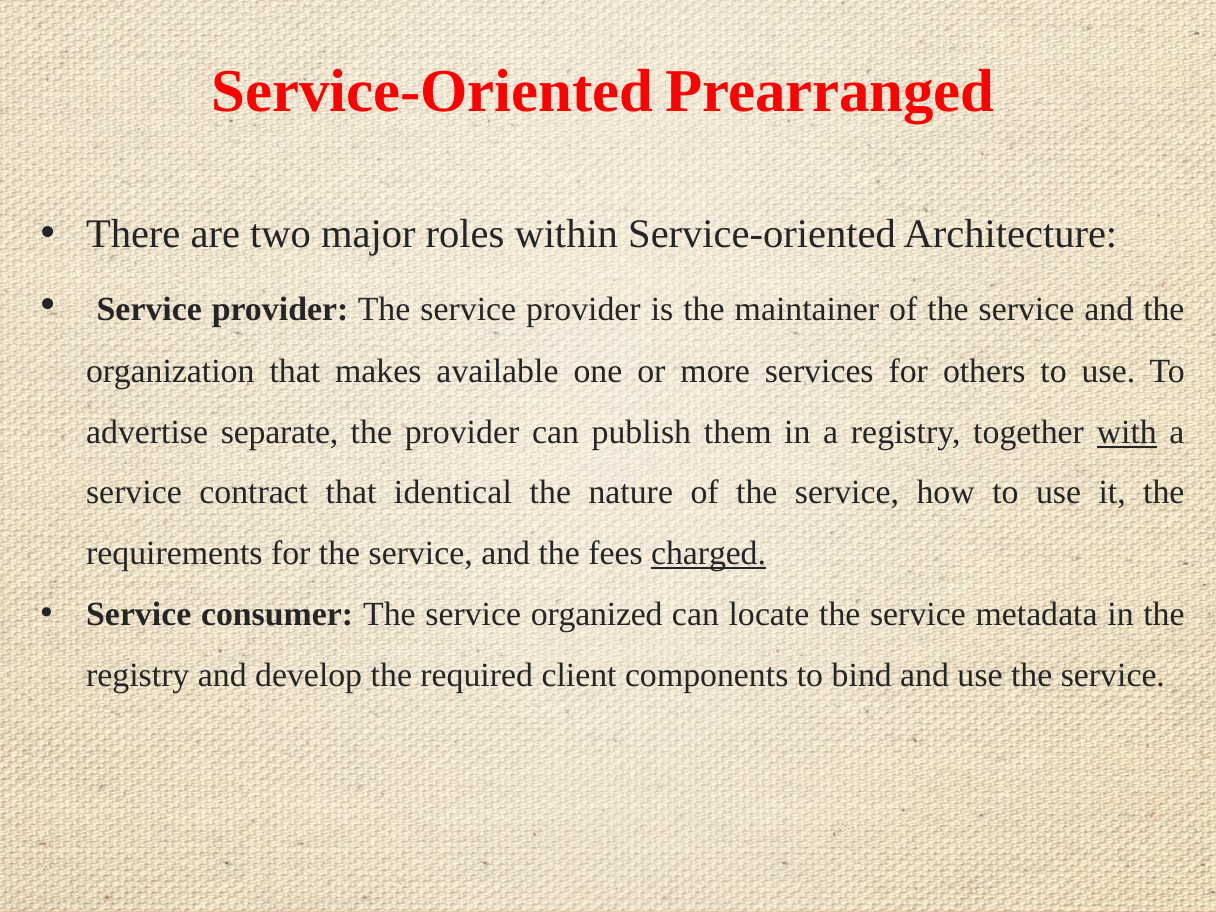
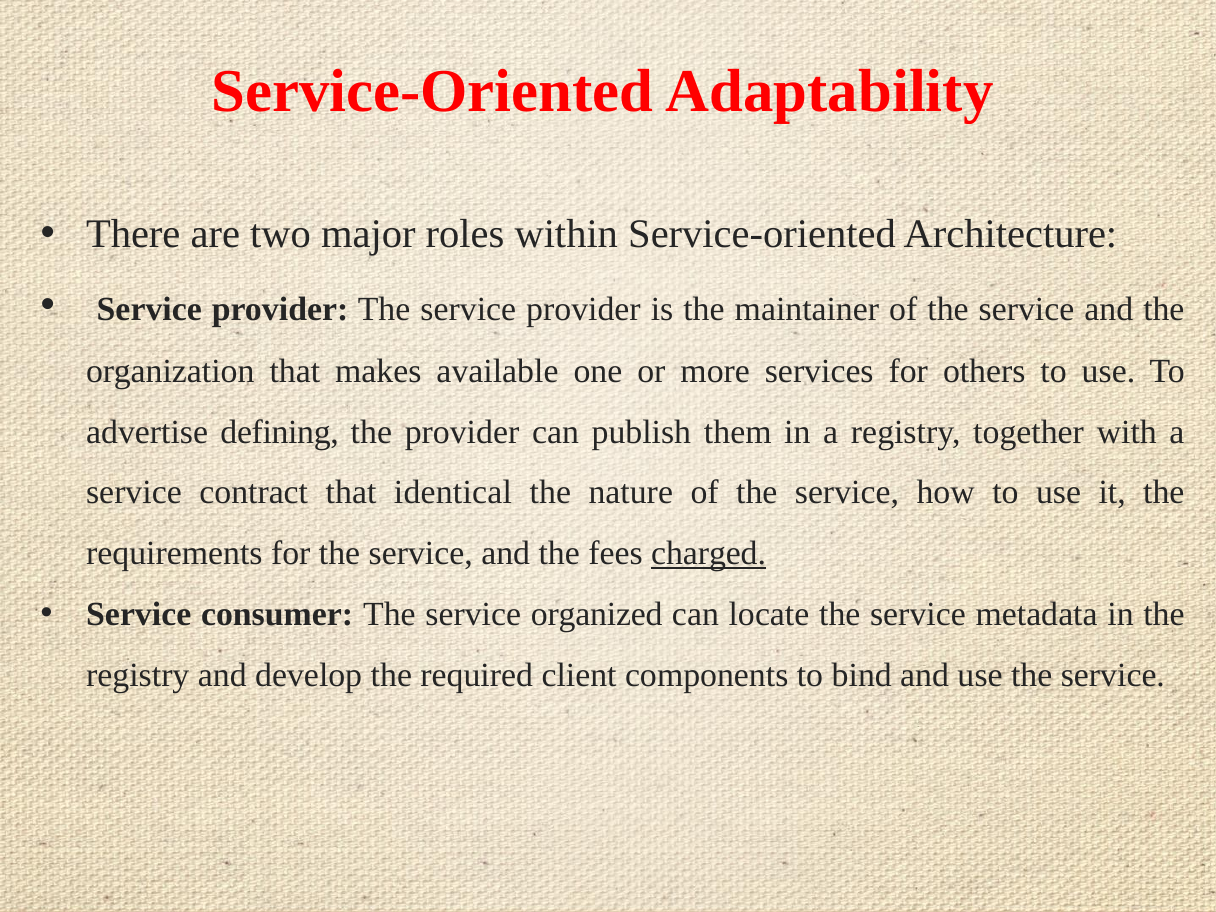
Prearranged: Prearranged -> Adaptability
separate: separate -> defining
with underline: present -> none
